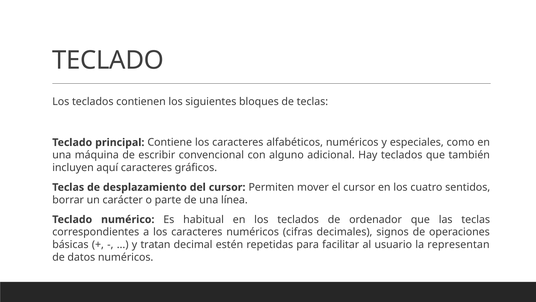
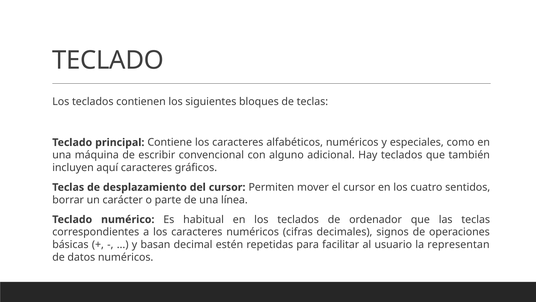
tratan: tratan -> basan
